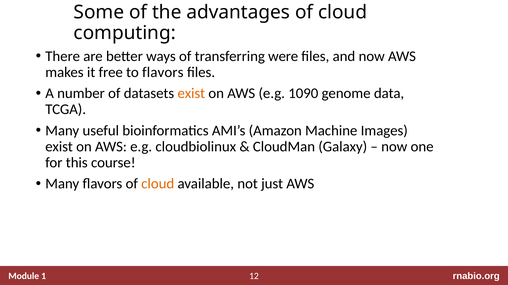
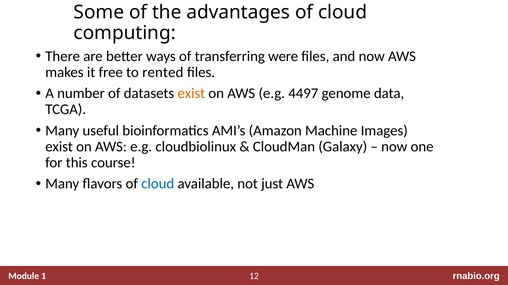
to flavors: flavors -> rented
1090: 1090 -> 4497
cloud at (158, 184) colour: orange -> blue
